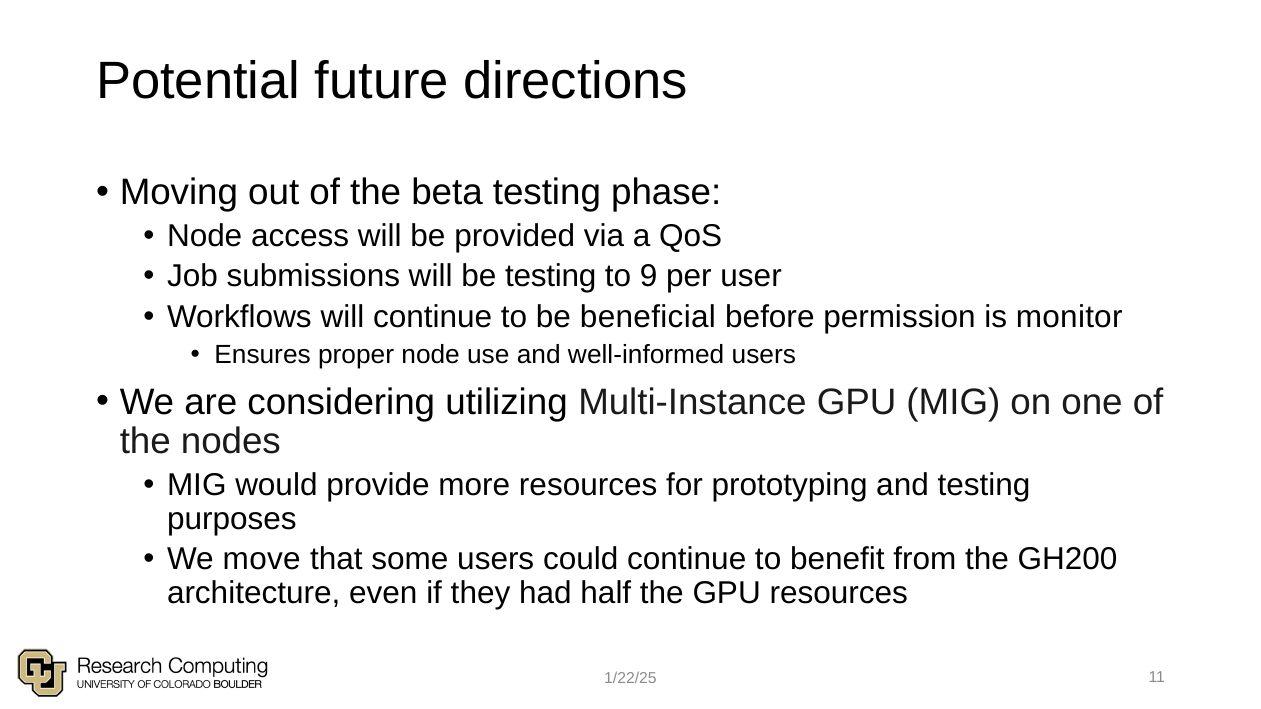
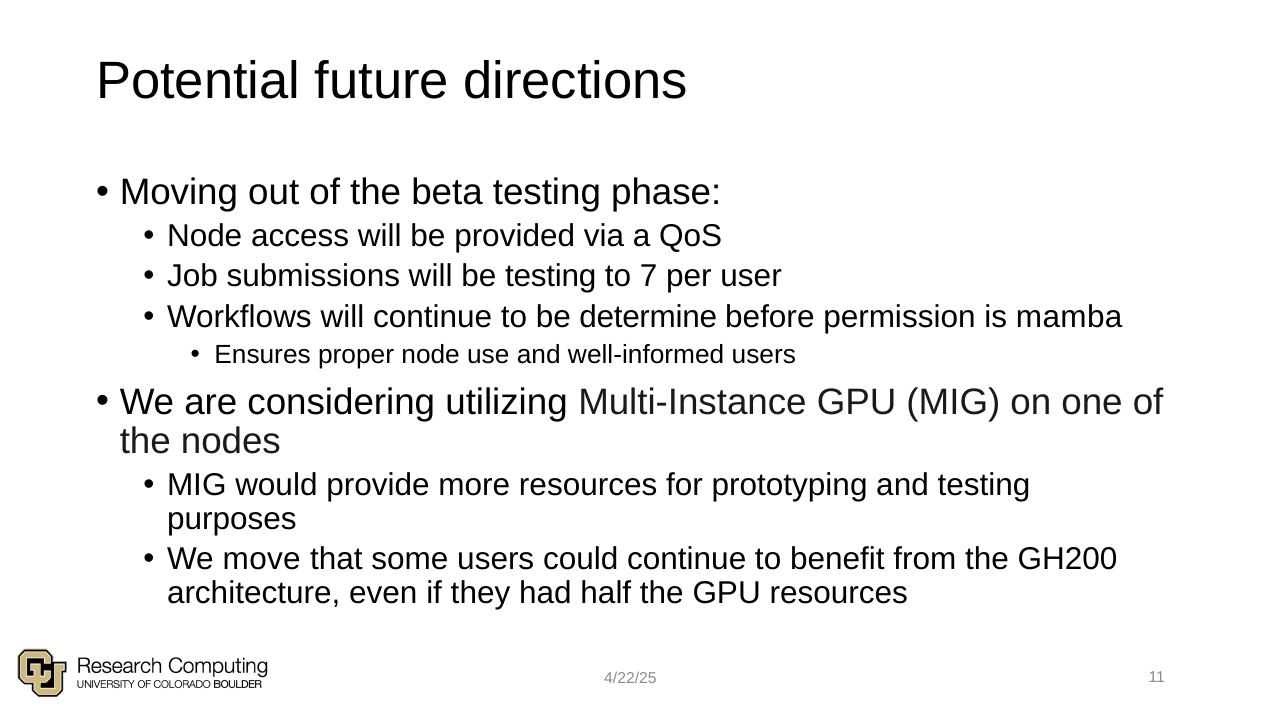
9: 9 -> 7
beneficial: beneficial -> determine
monitor: monitor -> mamba
1/22/25: 1/22/25 -> 4/22/25
